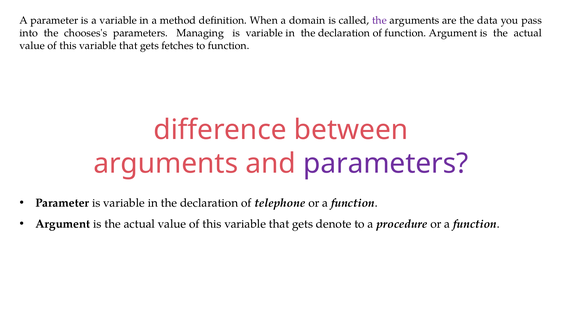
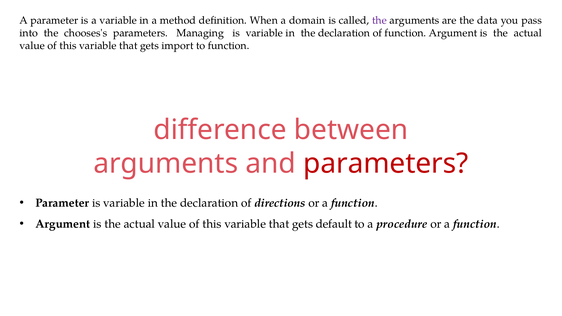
fetches: fetches -> import
parameters at (386, 164) colour: purple -> red
telephone: telephone -> directions
denote: denote -> default
